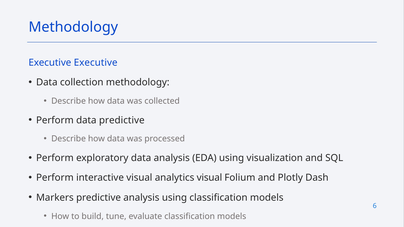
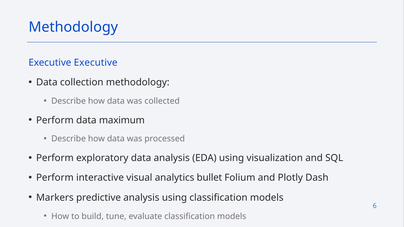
data predictive: predictive -> maximum
analytics visual: visual -> bullet
